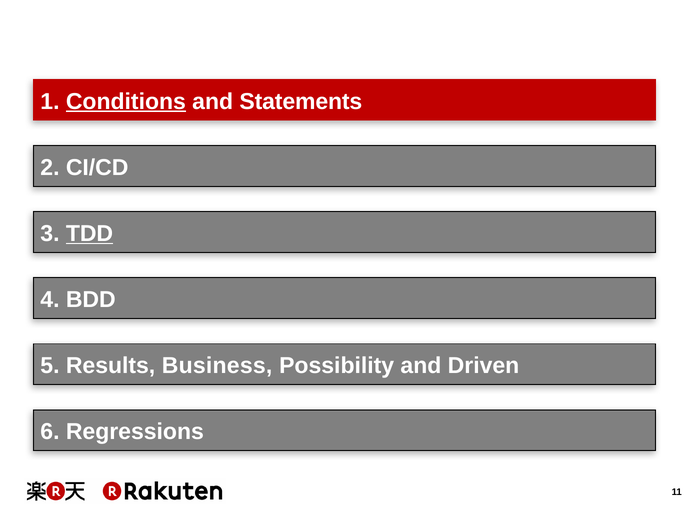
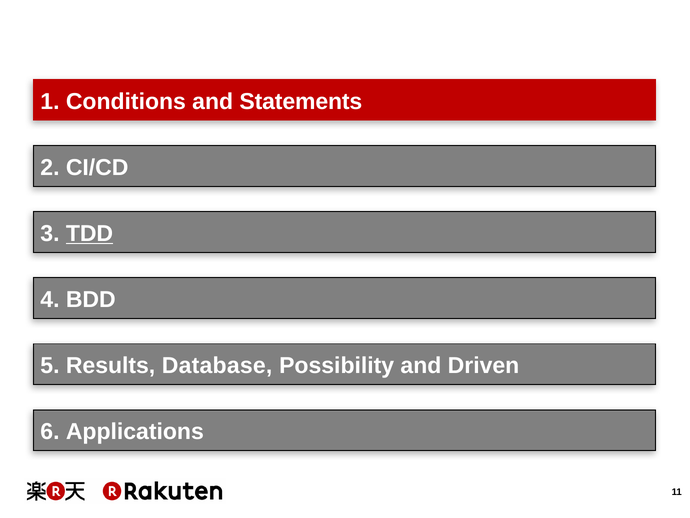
Conditions underline: present -> none
Business: Business -> Database
Regressions: Regressions -> Applications
